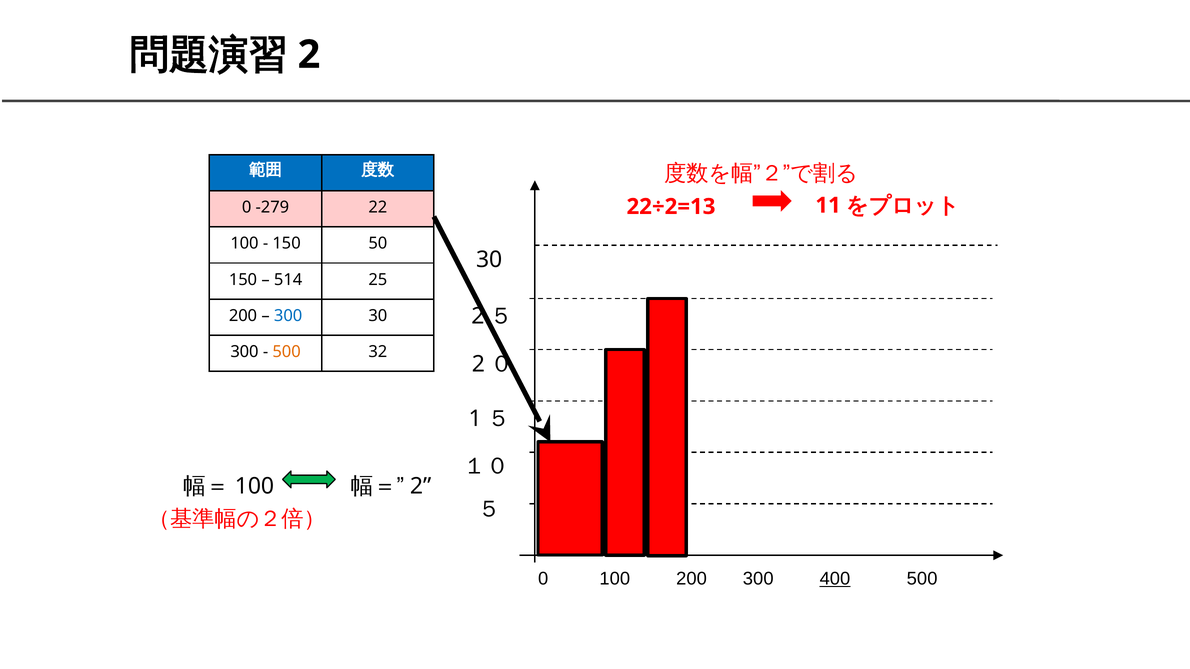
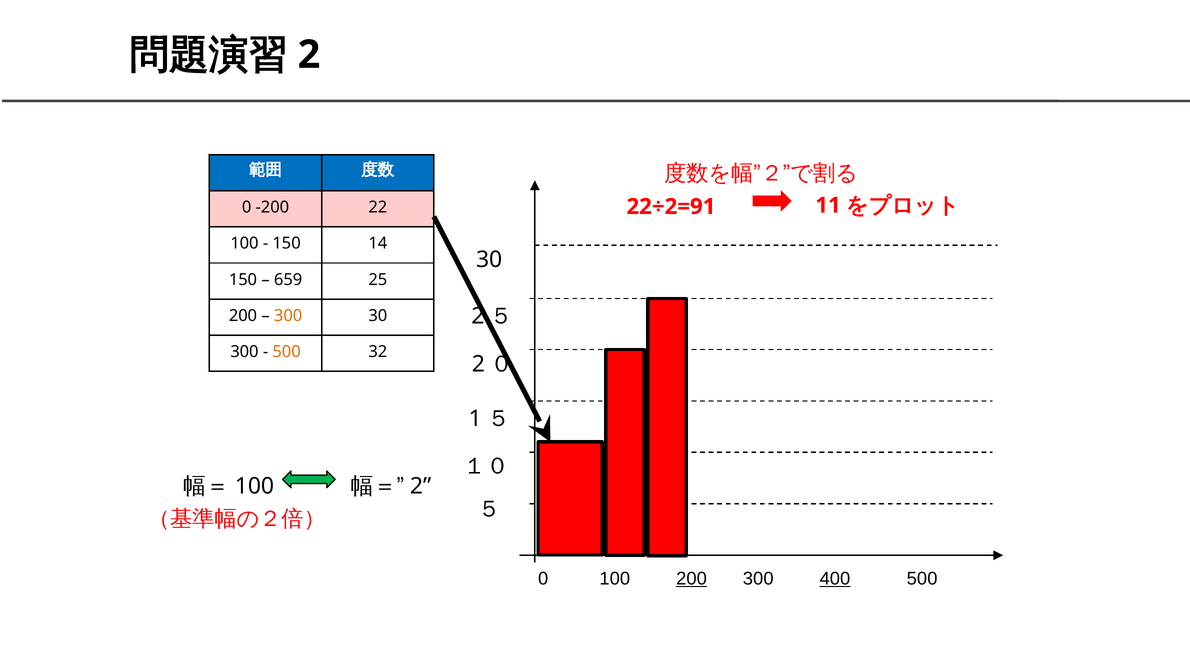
-279: -279 -> -200
22÷2=13: 22÷2=13 -> 22÷2=91
50: 50 -> 14
514: 514 -> 659
300 at (288, 316) colour: blue -> orange
200 at (692, 579) underline: none -> present
